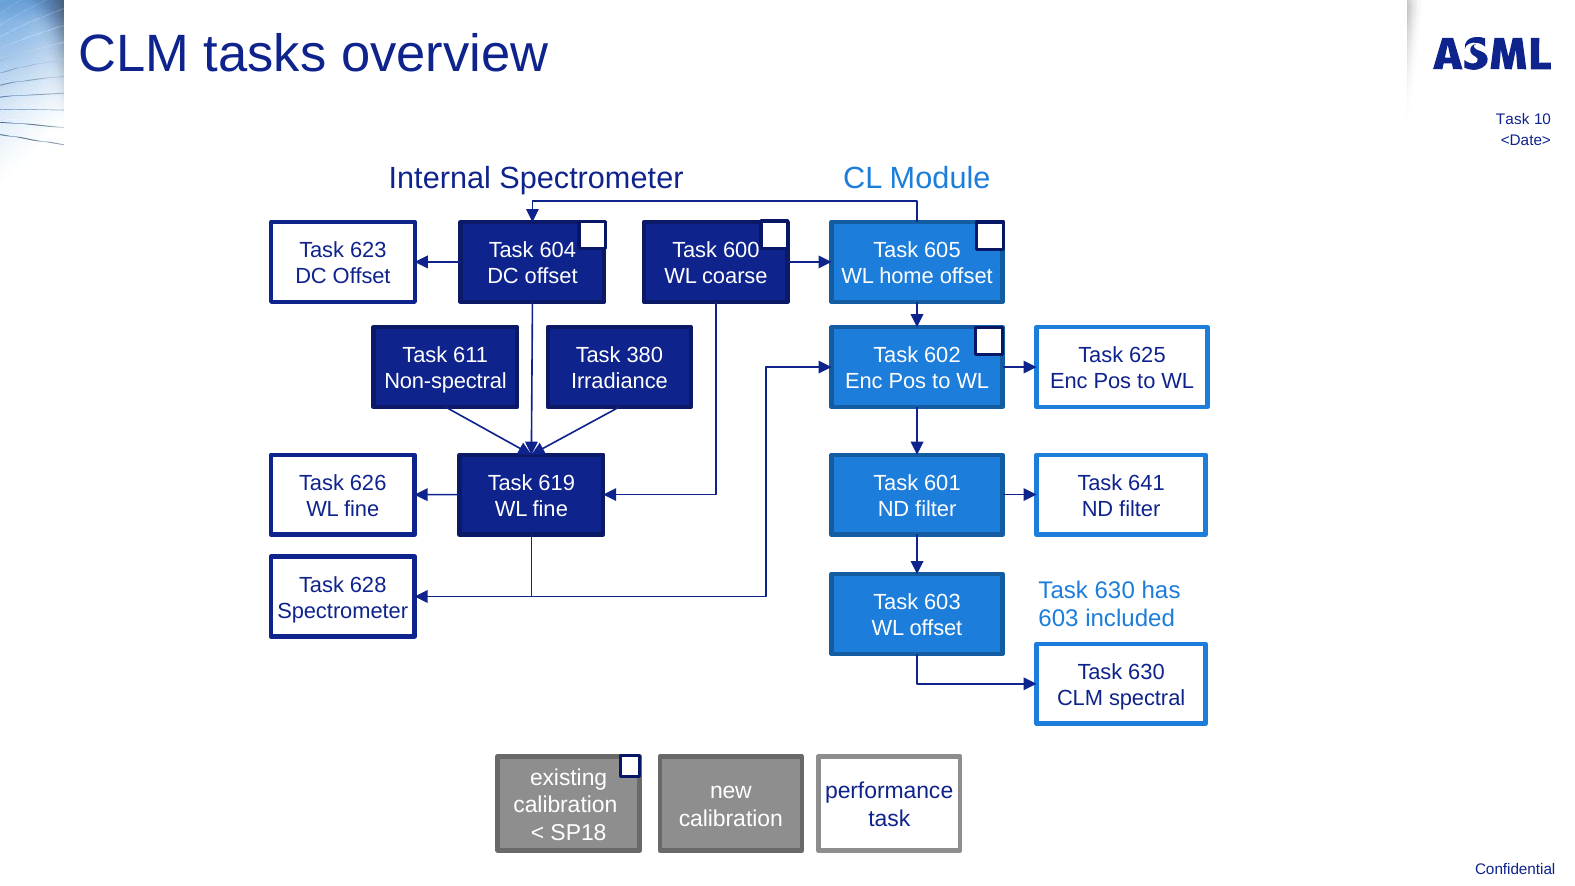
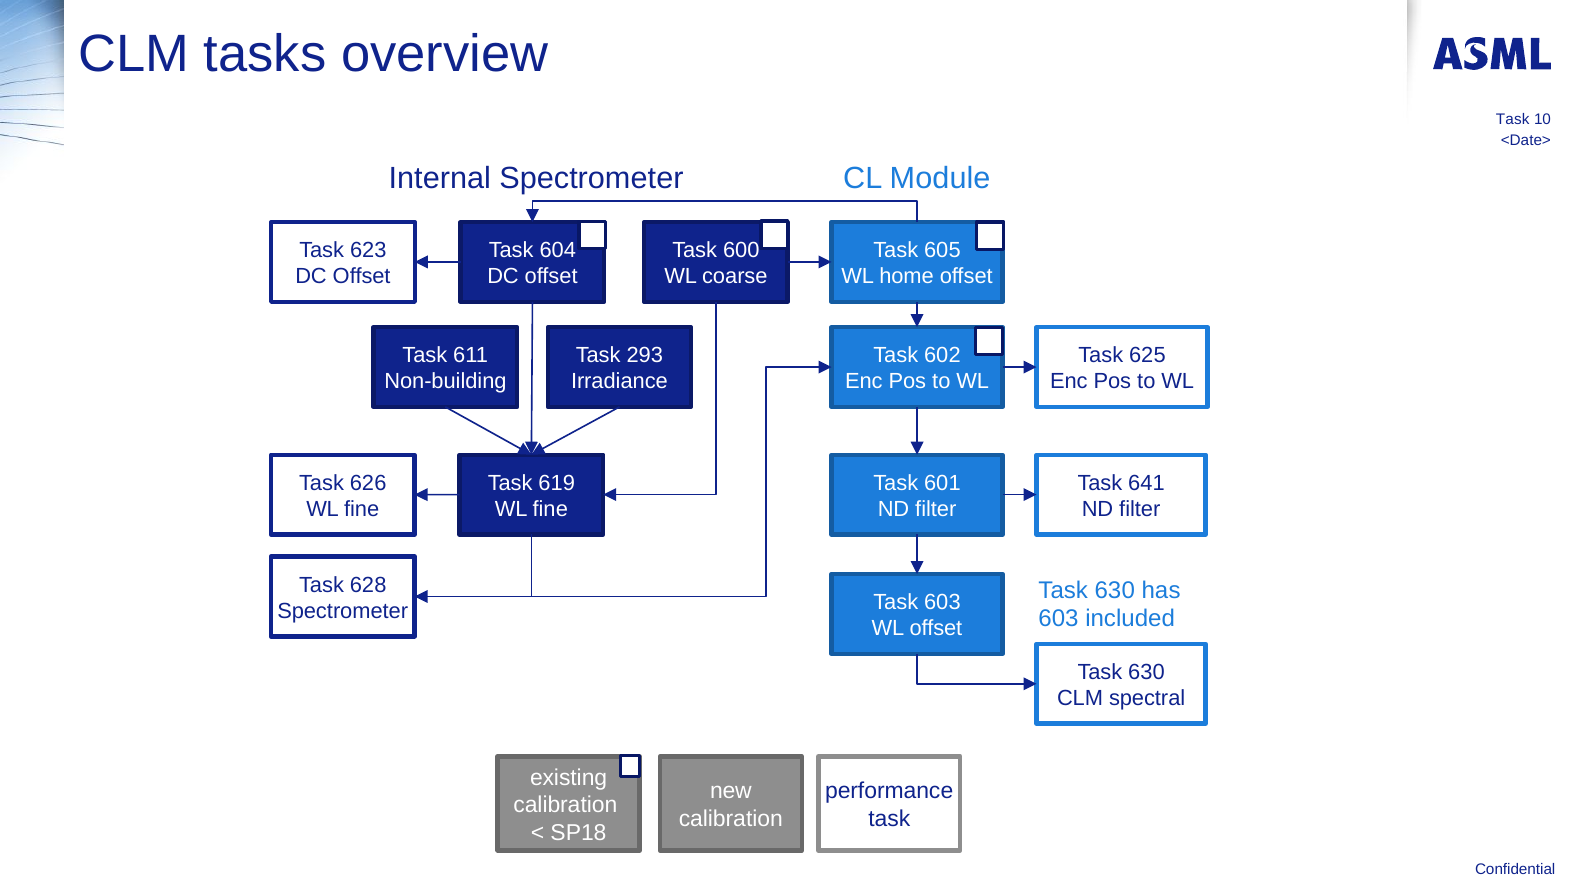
380: 380 -> 293
Non-spectral: Non-spectral -> Non-building
